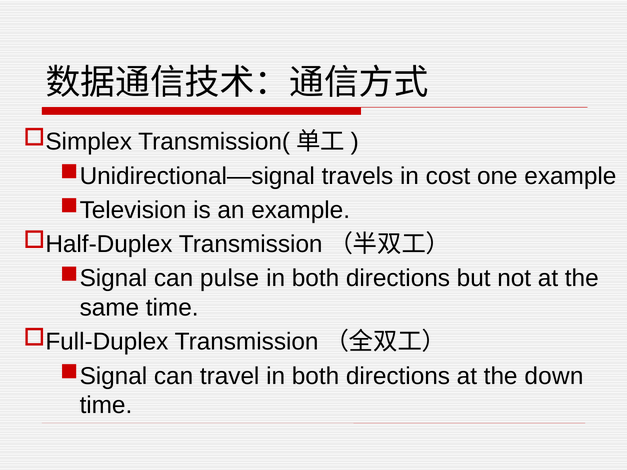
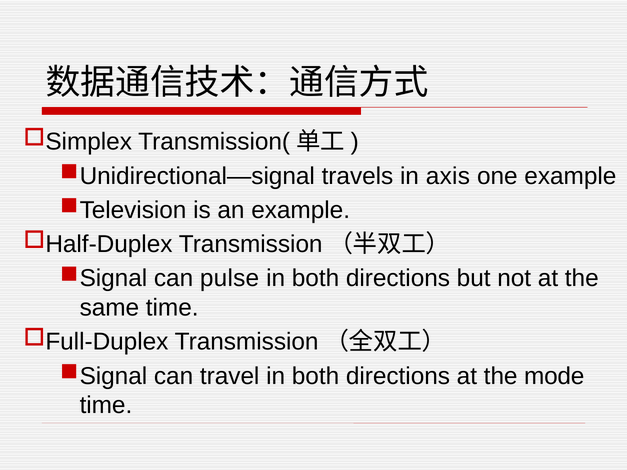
cost: cost -> axis
down: down -> mode
